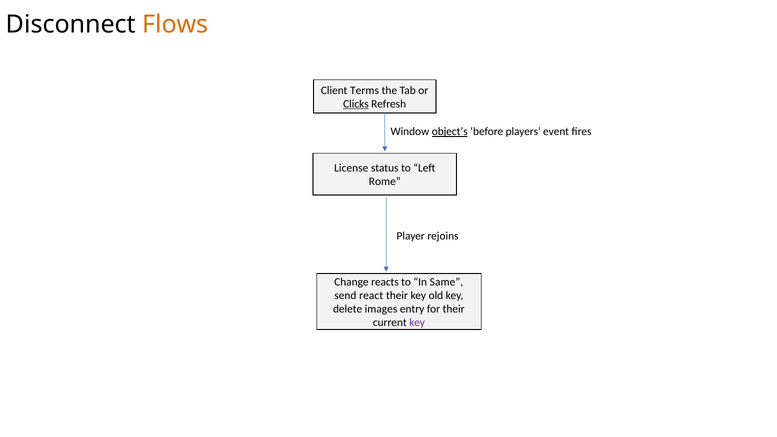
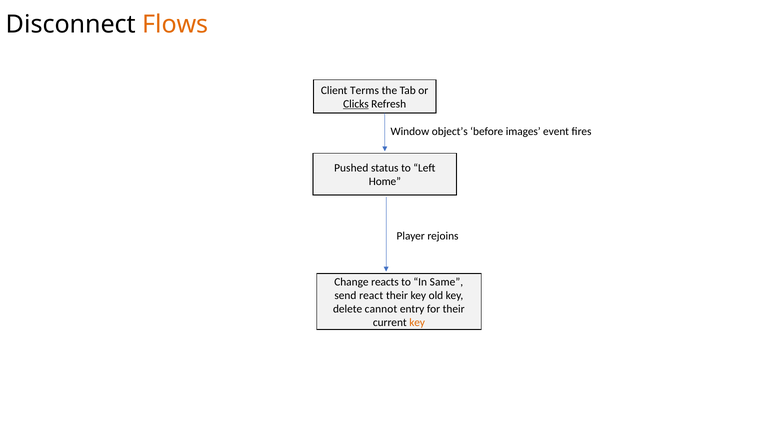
object’s underline: present -> none
players: players -> images
License: License -> Pushed
Rome: Rome -> Home
images: images -> cannot
key at (417, 323) colour: purple -> orange
